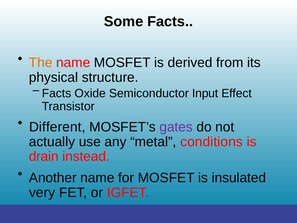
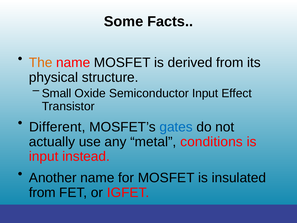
Facts at (57, 93): Facts -> Small
gates colour: purple -> blue
drain at (44, 156): drain -> input
very at (42, 192): very -> from
